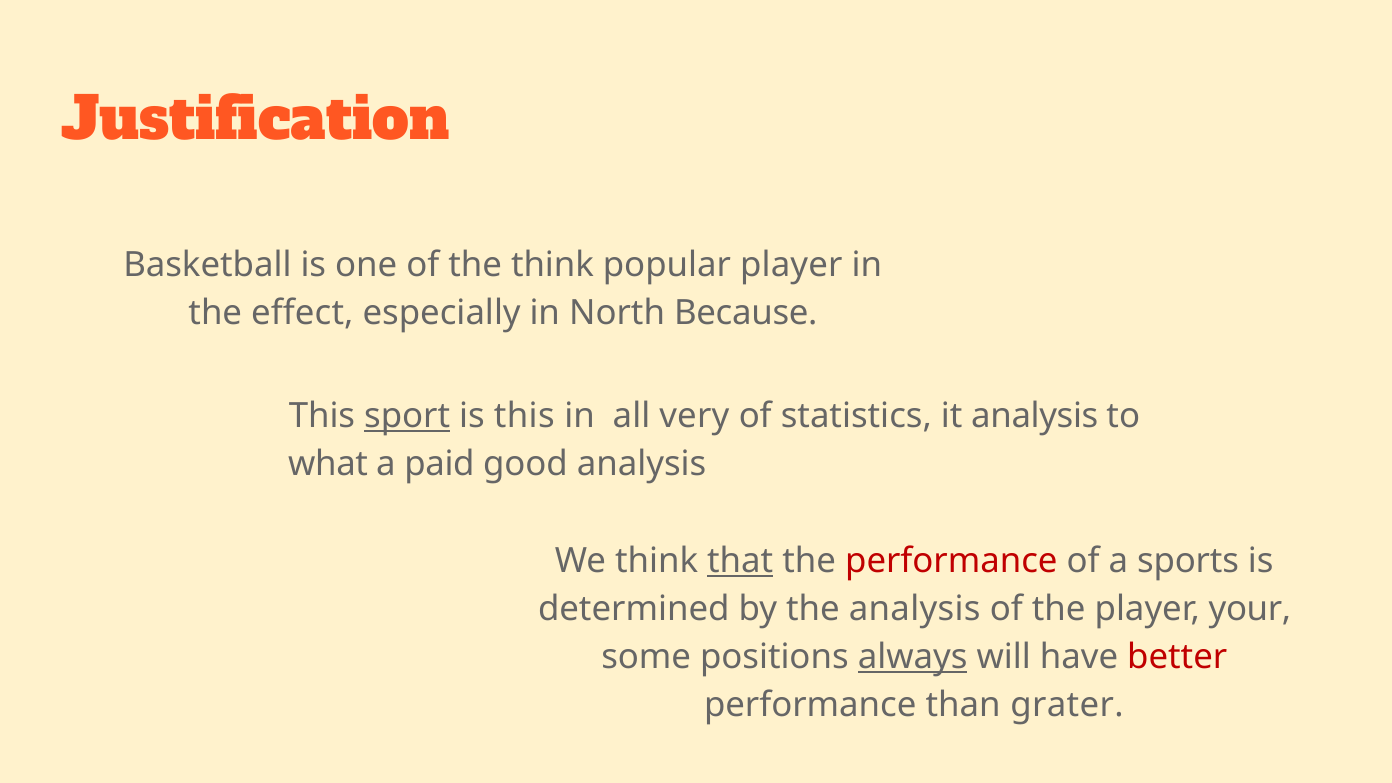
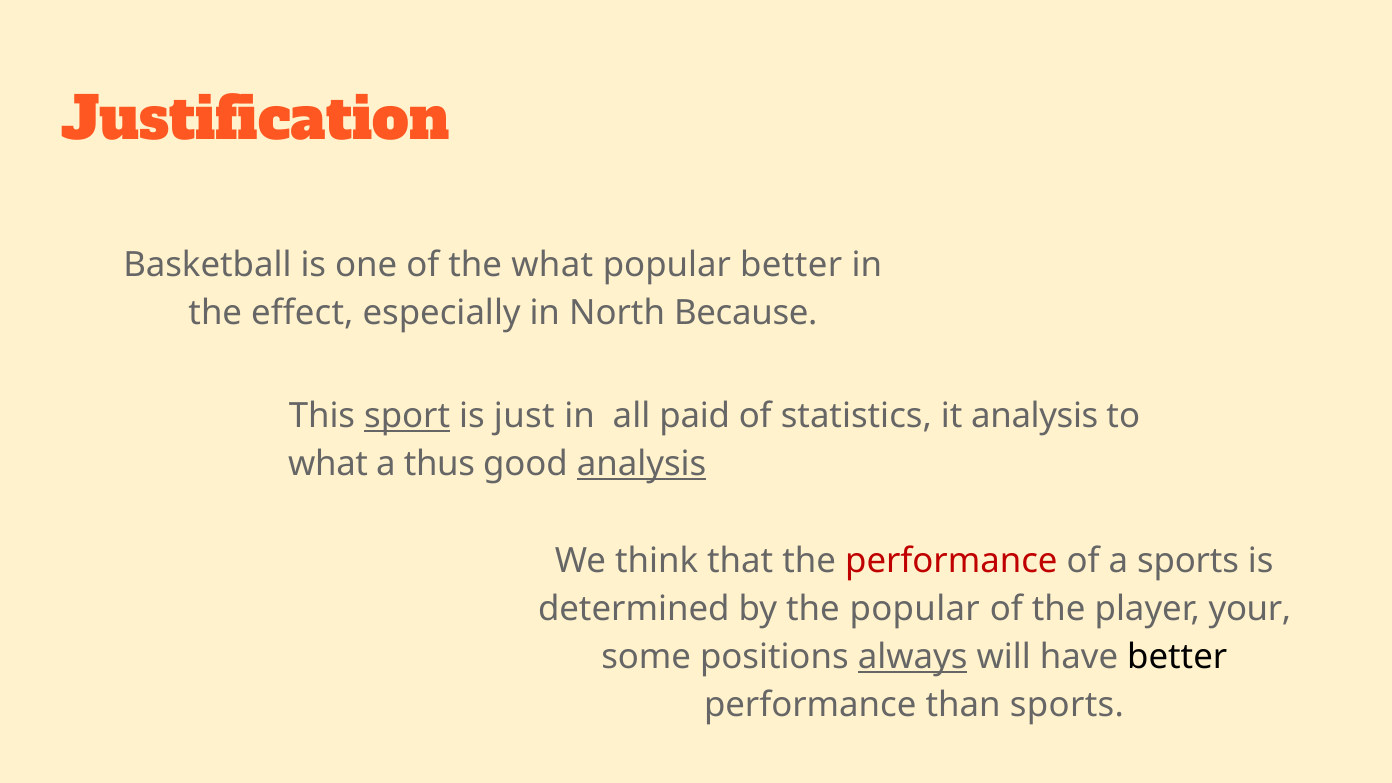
the think: think -> what
popular player: player -> better
is this: this -> just
very: very -> paid
paid: paid -> thus
analysis at (642, 464) underline: none -> present
that underline: present -> none
the analysis: analysis -> popular
better at (1177, 657) colour: red -> black
than grater: grater -> sports
